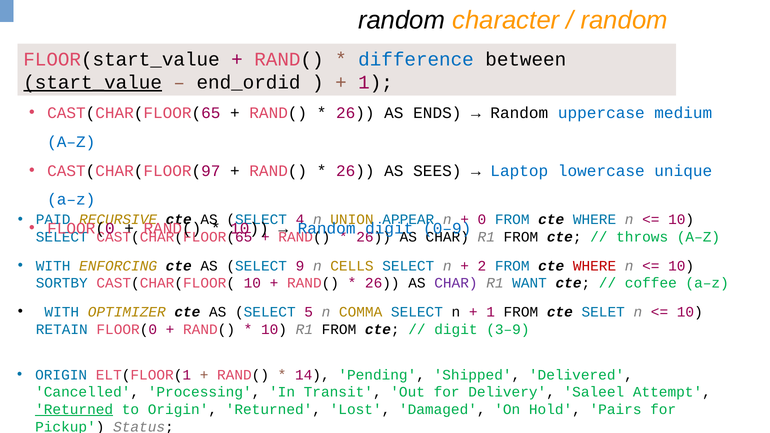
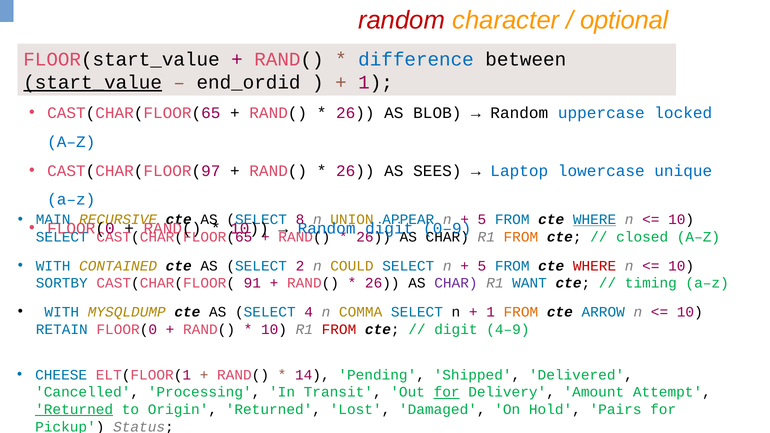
random at (402, 20) colour: black -> red
random at (624, 20): random -> optional
ENDS: ENDS -> BLOB
medium: medium -> locked
PAID: PAID -> MAIN
4: 4 -> 8
0 at (482, 220): 0 -> 5
WHERE at (595, 220) underline: none -> present
FROM at (521, 237) colour: black -> orange
throws: throws -> closed
ENFORCING: ENFORCING -> CONTAINED
9: 9 -> 2
CELLS: CELLS -> COULD
2 at (482, 266): 2 -> 5
CAST(CHAR(FLOOR( 10: 10 -> 91
coffee: coffee -> timing
OPTIMIZER: OPTIMIZER -> MYSQLDUMP
5: 5 -> 4
FROM at (521, 312) colour: black -> orange
SELET: SELET -> ARROW
FROM at (339, 329) colour: black -> red
3–9: 3–9 -> 4–9
ORIGIN at (61, 375): ORIGIN -> CHEESE
for at (447, 392) underline: none -> present
Saleel: Saleel -> Amount
